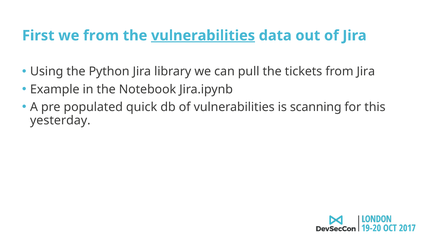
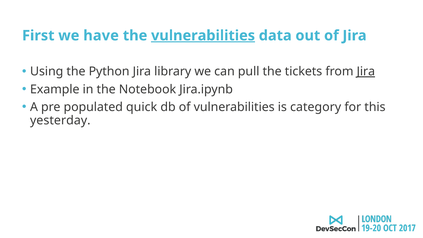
we from: from -> have
Jira at (366, 72) underline: none -> present
scanning: scanning -> category
